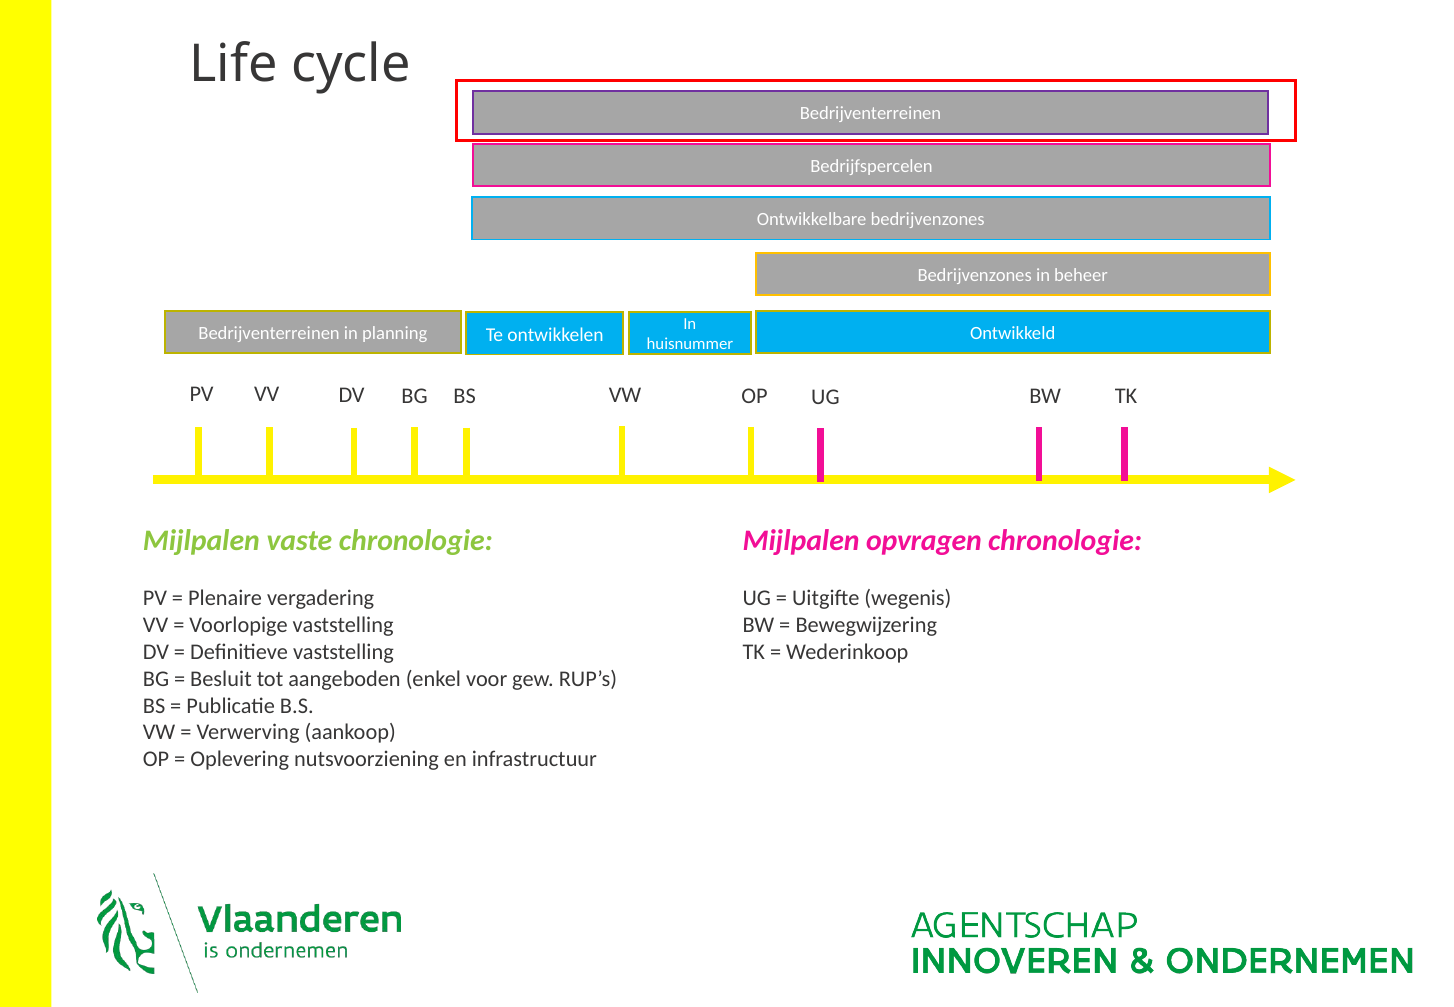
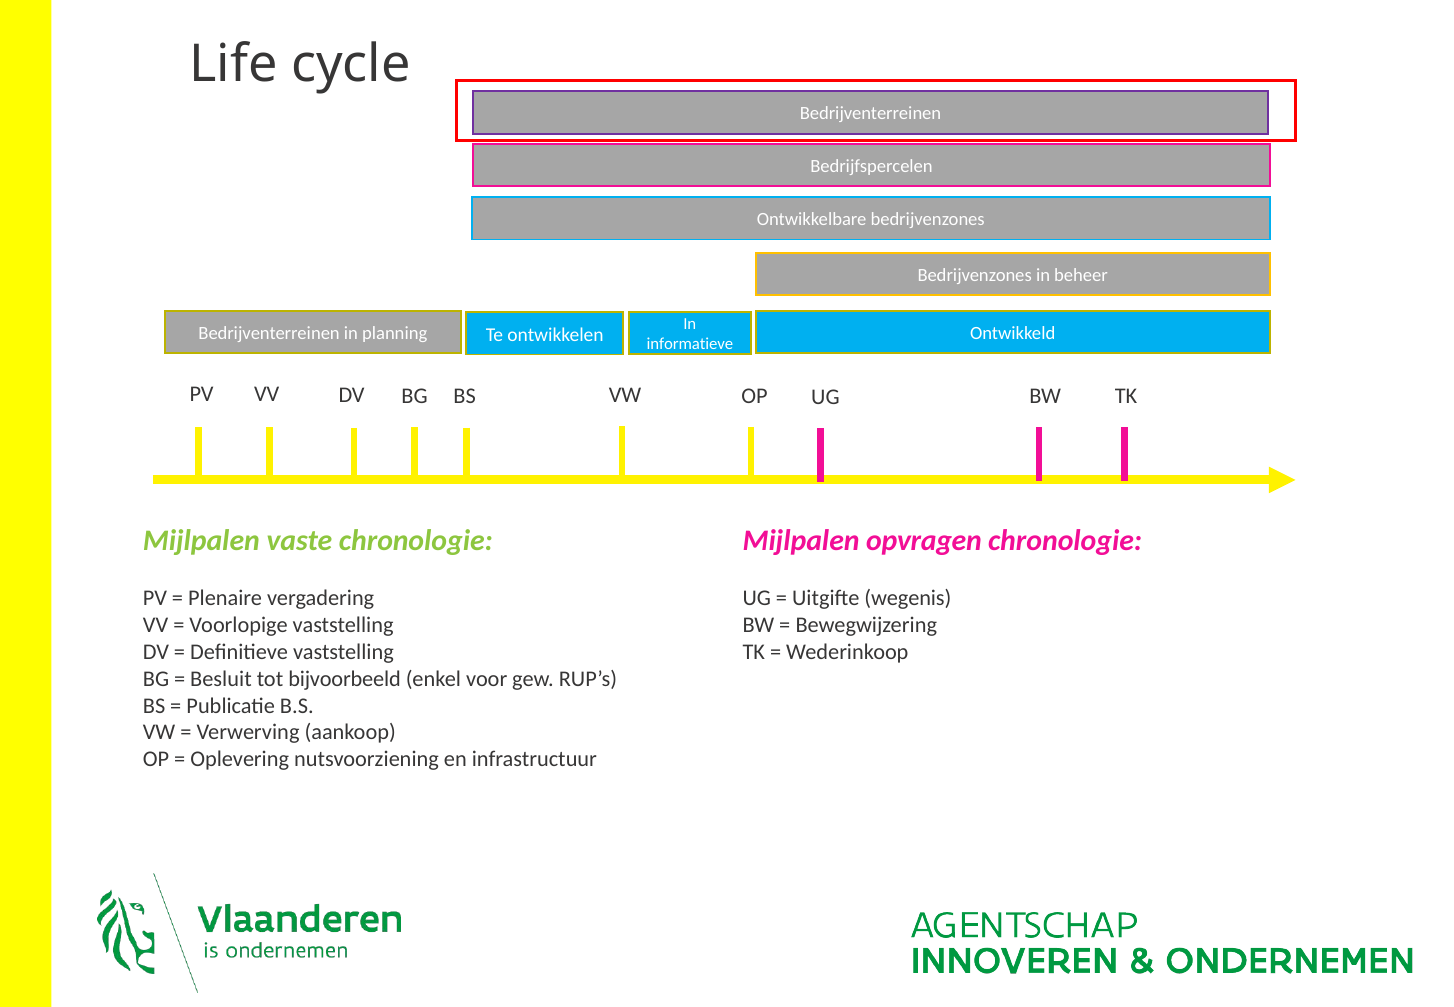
huisnummer: huisnummer -> informatieve
aangeboden: aangeboden -> bijvoorbeeld
